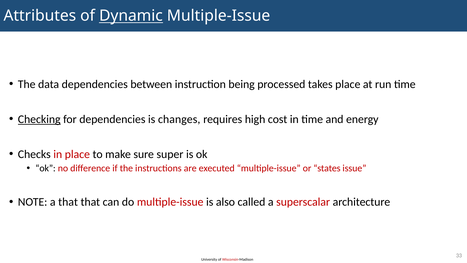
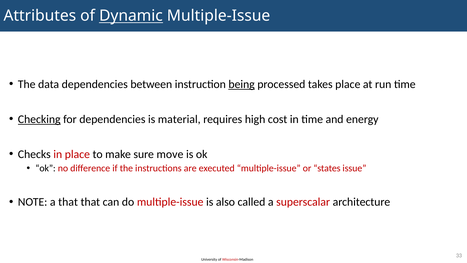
being underline: none -> present
changes: changes -> material
super: super -> move
